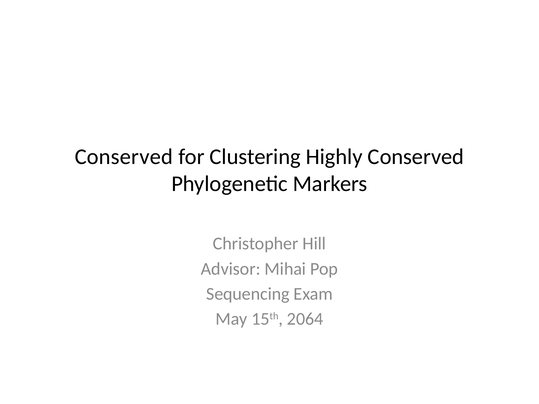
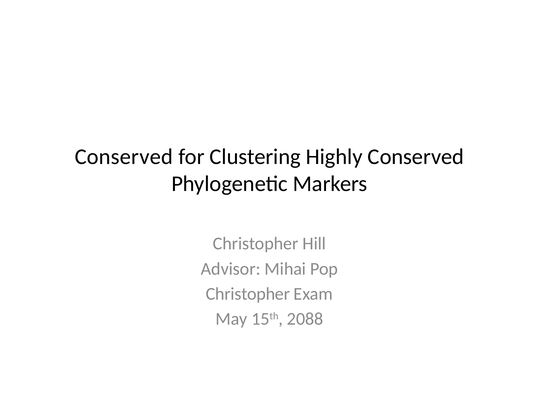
Sequencing at (248, 294): Sequencing -> Christopher
2064: 2064 -> 2088
